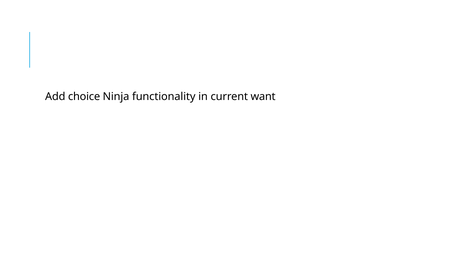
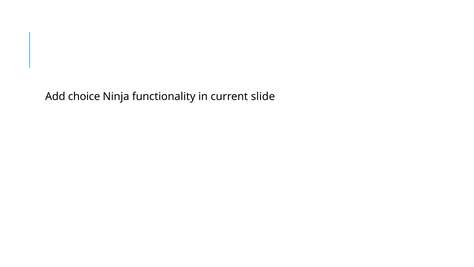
want: want -> slide
